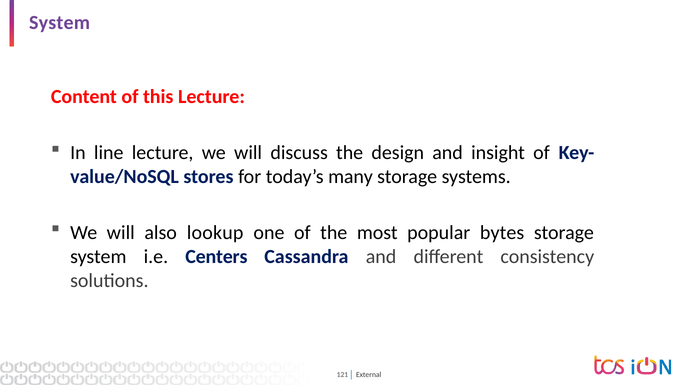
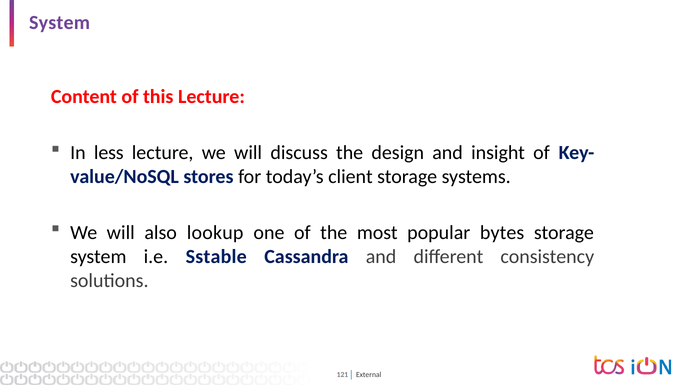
line: line -> less
many: many -> client
Centers: Centers -> Sstable
